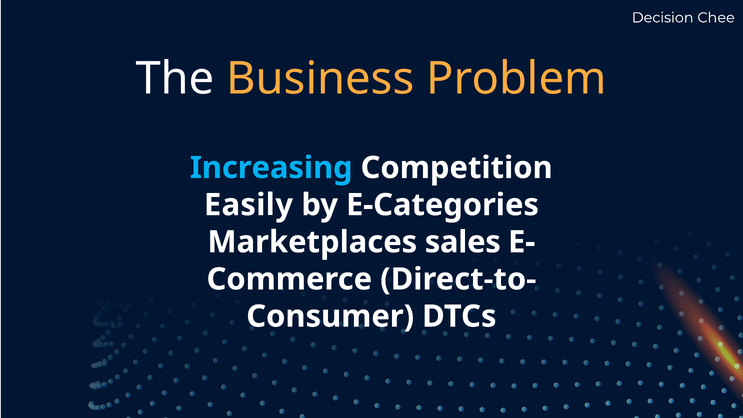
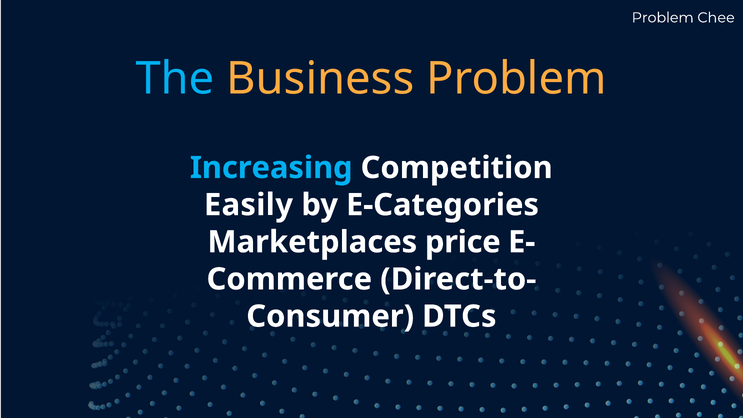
Decision at (663, 18): Decision -> Problem
The colour: white -> light blue
sales: sales -> price
